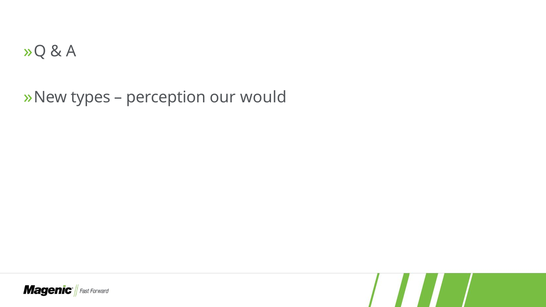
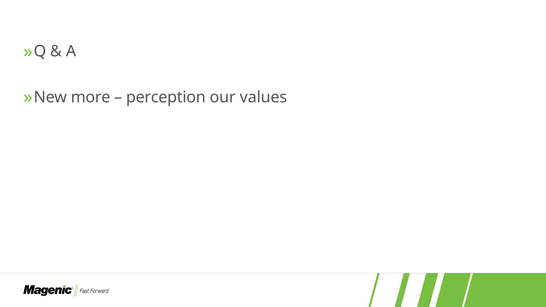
types: types -> more
would: would -> values
